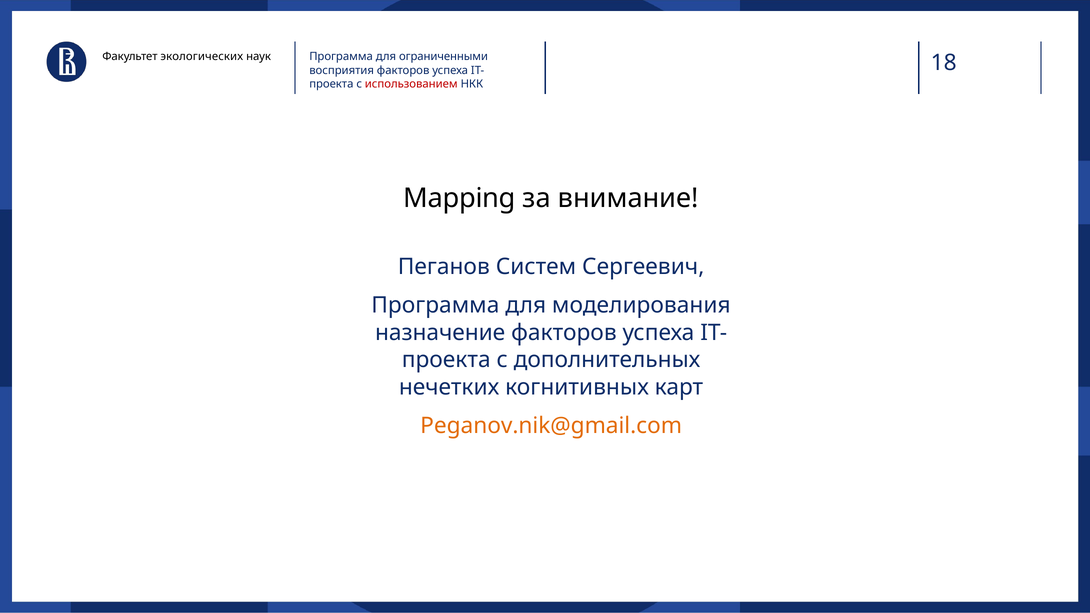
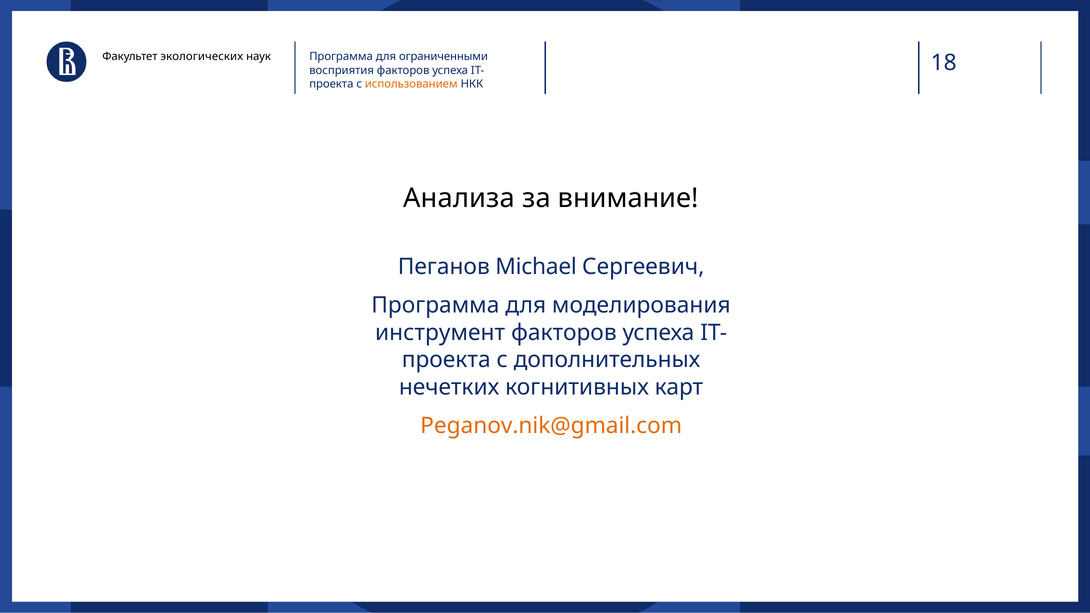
использованием colour: red -> orange
Mapping: Mapping -> Анализа
Систем: Систем -> Michael
назначение: назначение -> инструмент
